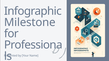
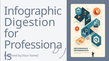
Milestone: Milestone -> Digestion
